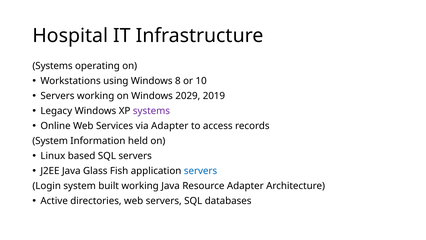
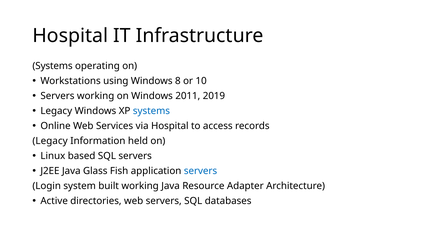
2029: 2029 -> 2011
systems at (151, 111) colour: purple -> blue
via Adapter: Adapter -> Hospital
System at (50, 141): System -> Legacy
